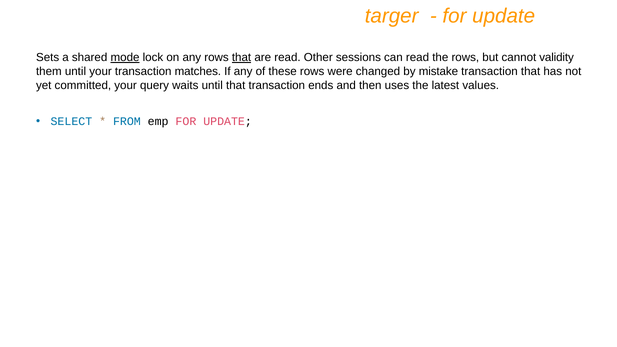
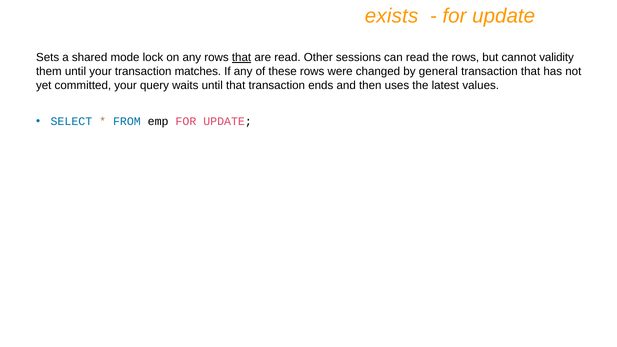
targer: targer -> exists
mode underline: present -> none
mistake: mistake -> general
